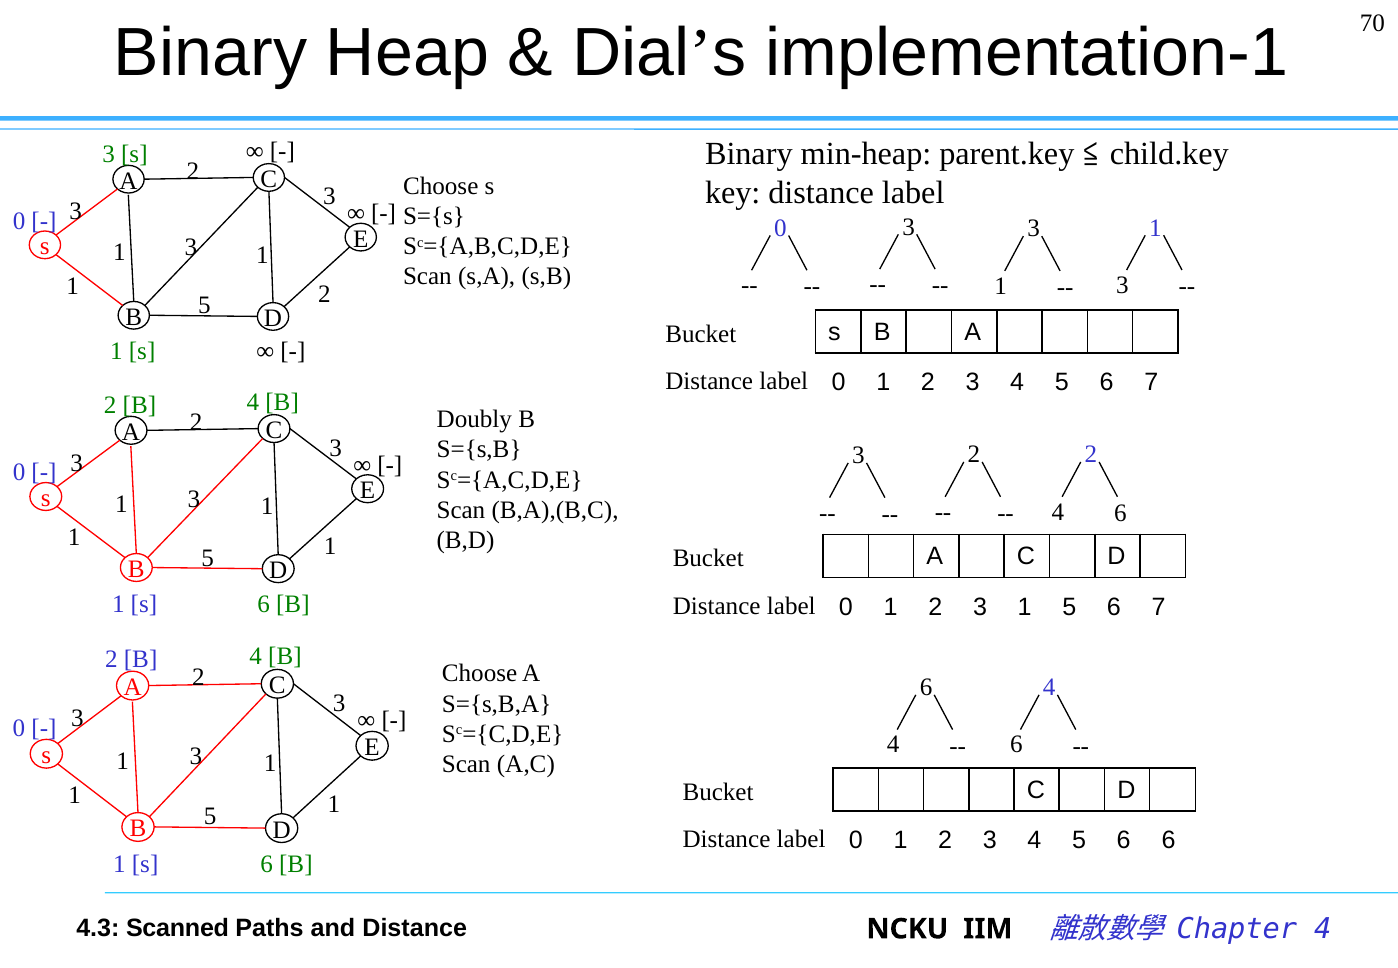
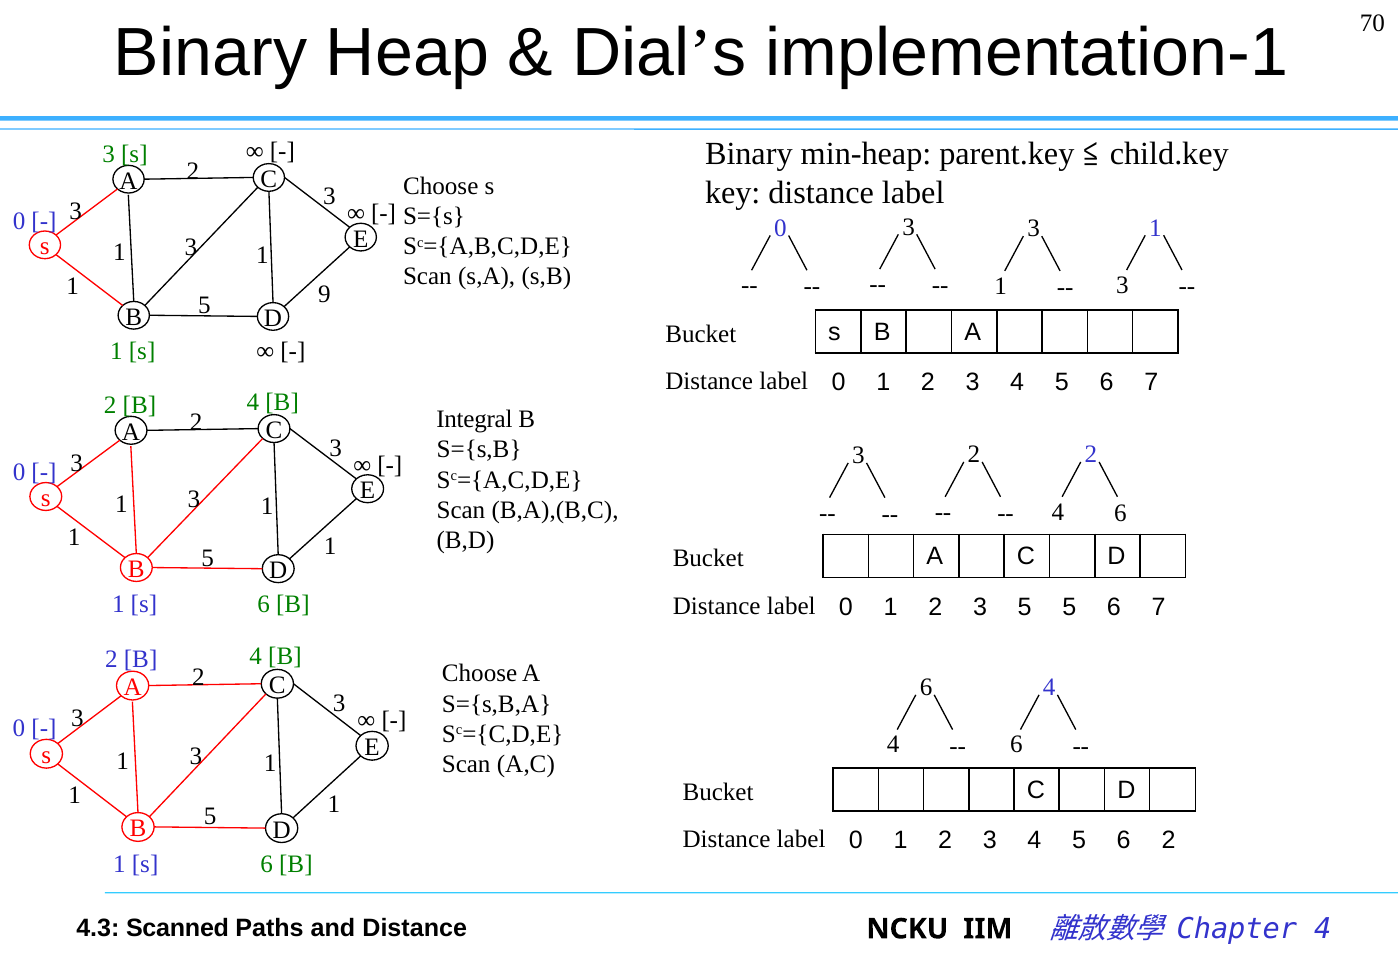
5 2: 2 -> 9
Doubly: Doubly -> Integral
1 at (1025, 607): 1 -> 5
6 6: 6 -> 2
